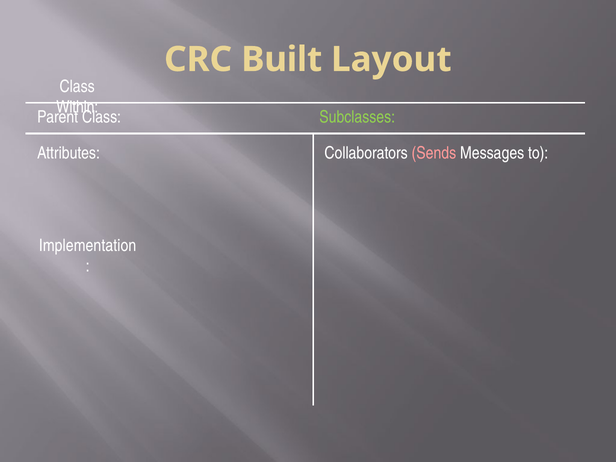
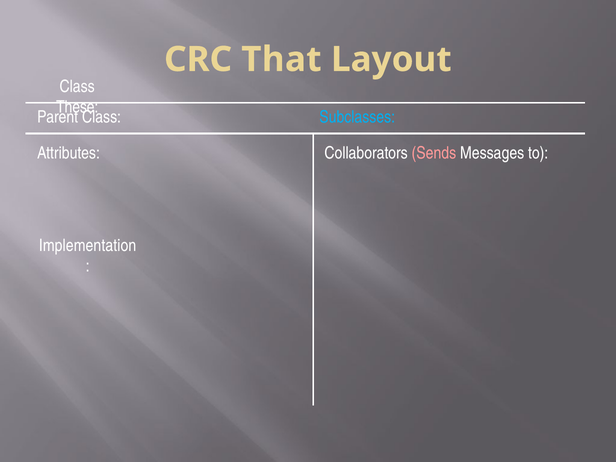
Built: Built -> That
Within: Within -> These
Subclasses colour: light green -> light blue
